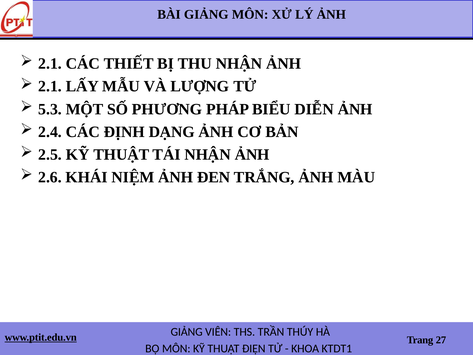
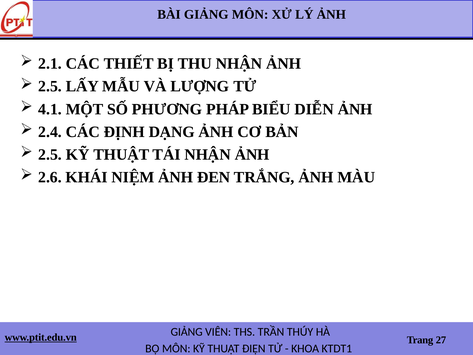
2.1 at (50, 86): 2.1 -> 2.5
5.3: 5.3 -> 4.1
